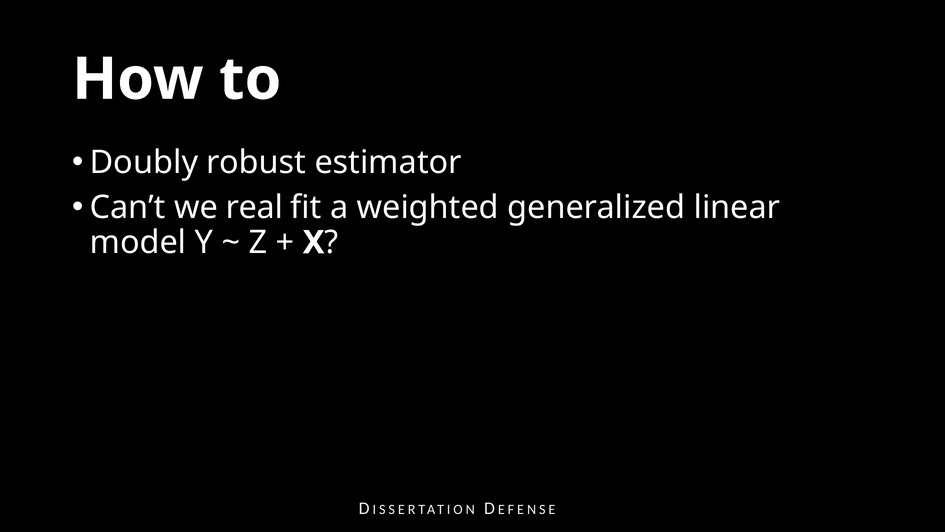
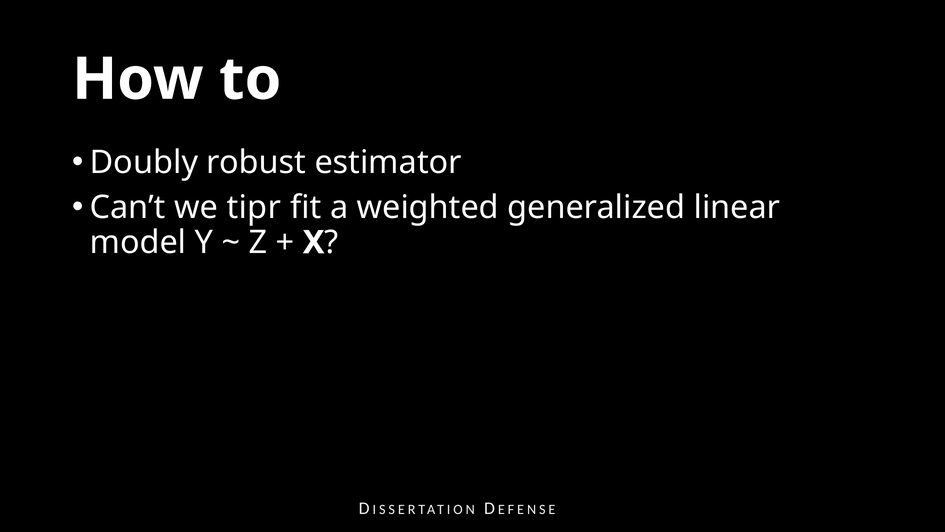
real: real -> tipr
